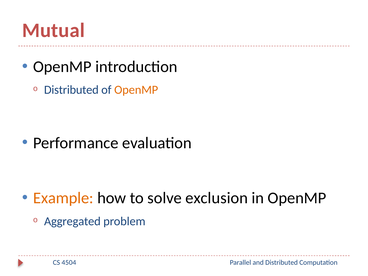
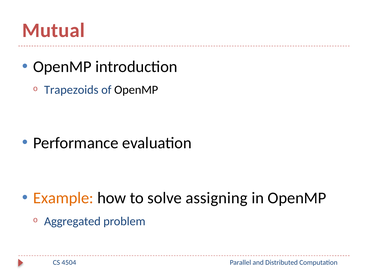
Distributed at (71, 90): Distributed -> Trapezoids
OpenMP at (136, 90) colour: orange -> black
exclusion: exclusion -> assigning
